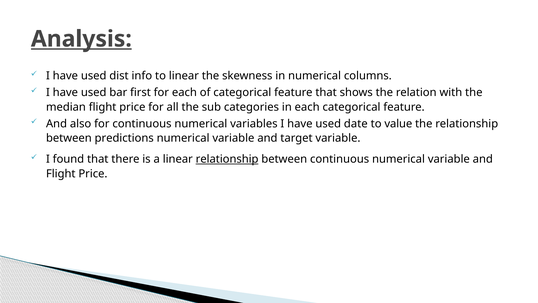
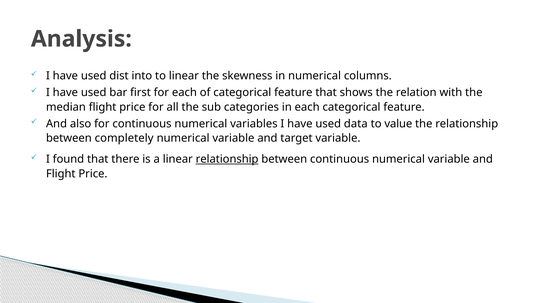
Analysis underline: present -> none
info: info -> into
date: date -> data
predictions: predictions -> completely
